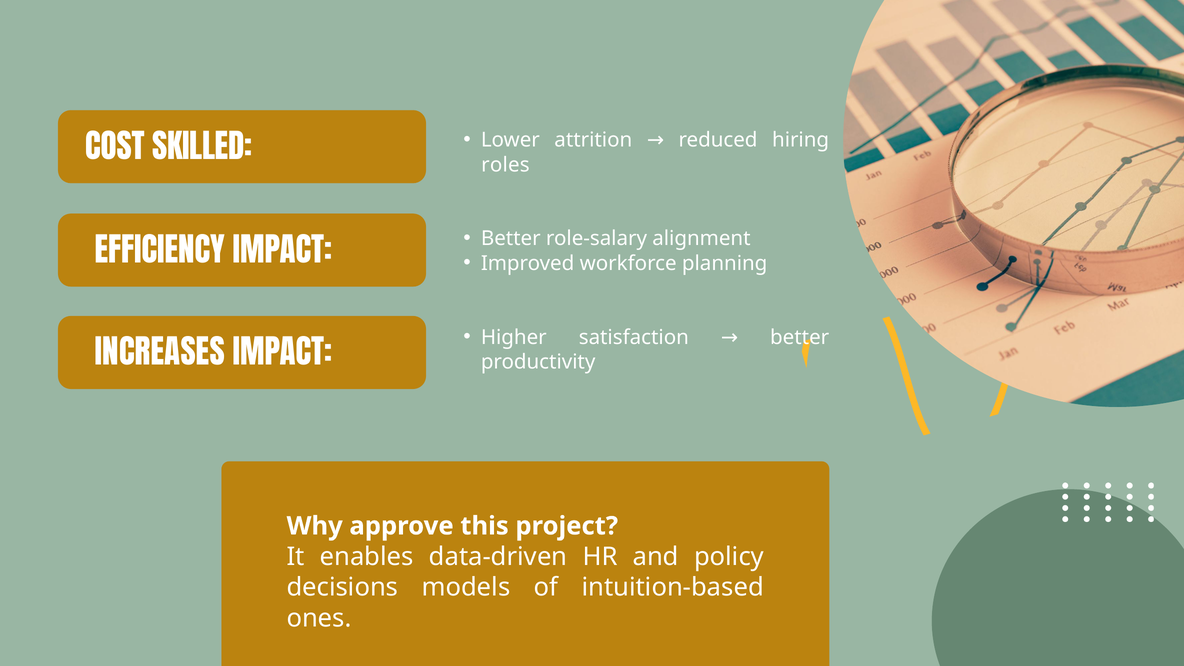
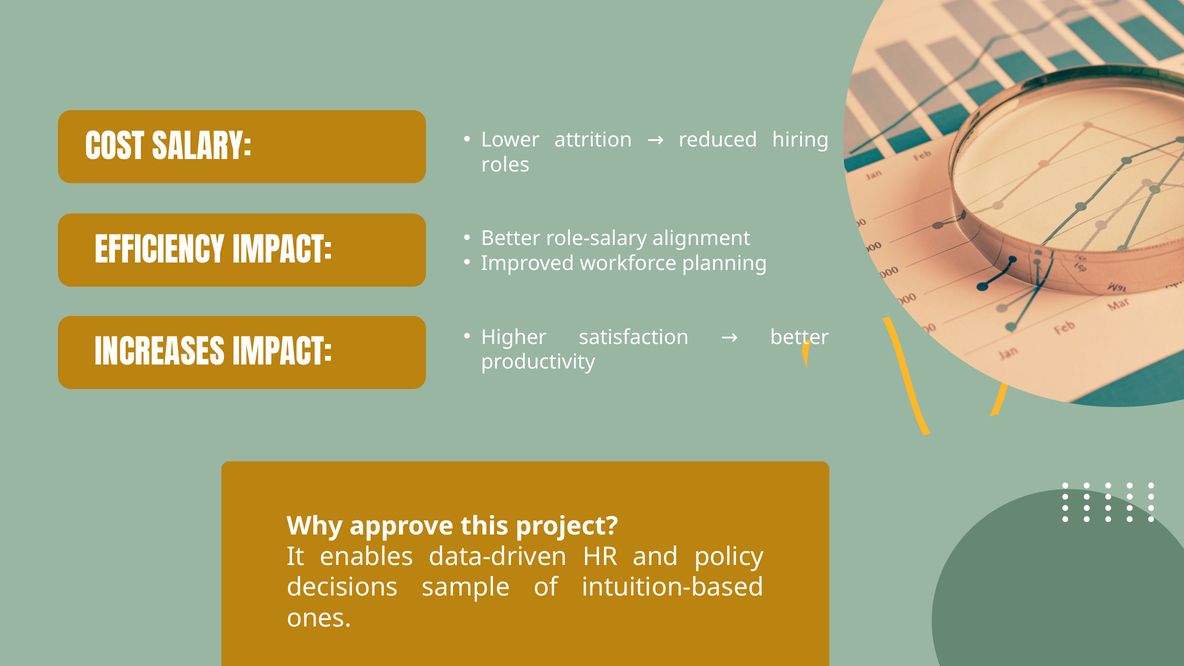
SKILLED: SKILLED -> SALARY
models: models -> sample
